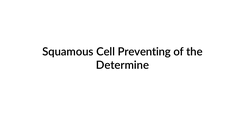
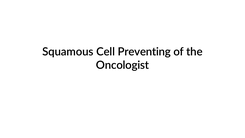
Determine: Determine -> Oncologist
